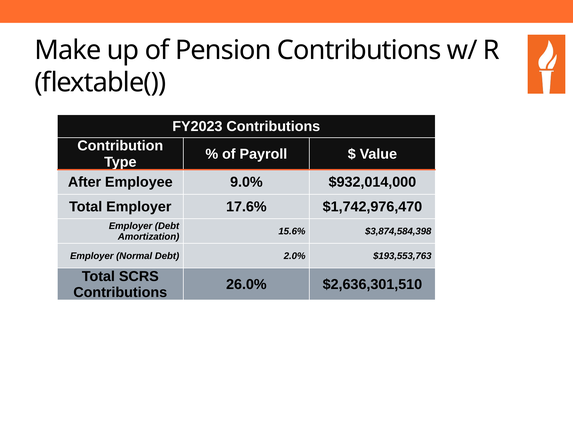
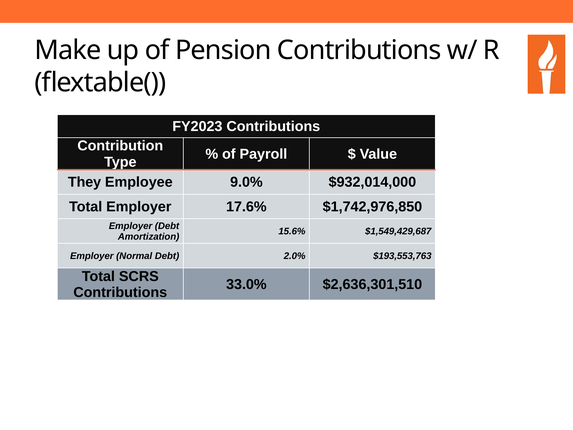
After: After -> They
$1,742,976,470: $1,742,976,470 -> $1,742,976,850
$3,874,584,398: $3,874,584,398 -> $1,549,429,687
26.0%: 26.0% -> 33.0%
